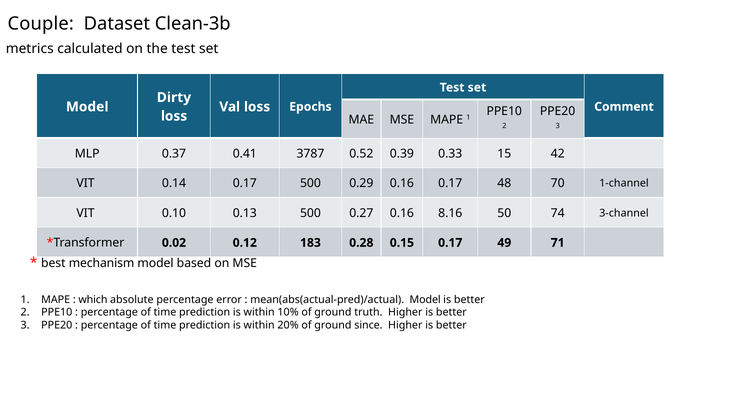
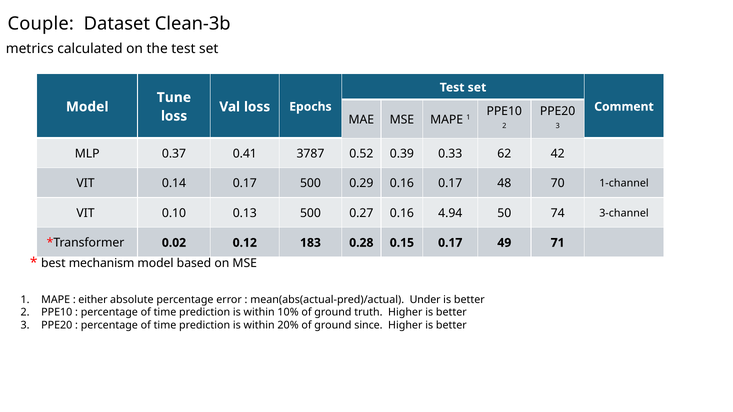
Dirty: Dirty -> Tune
15: 15 -> 62
8.16: 8.16 -> 4.94
which: which -> either
mean(abs(actual-pred)/actual Model: Model -> Under
